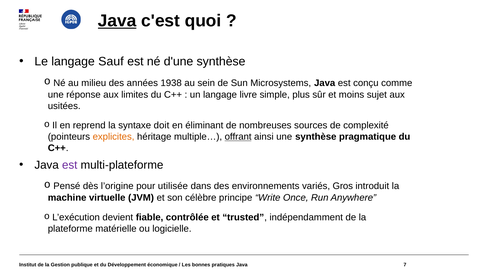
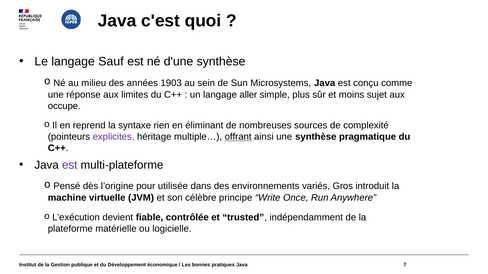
Java at (117, 21) underline: present -> none
1938: 1938 -> 1903
livre: livre -> aller
usitées: usitées -> occupe
doit: doit -> rien
explicites colour: orange -> purple
